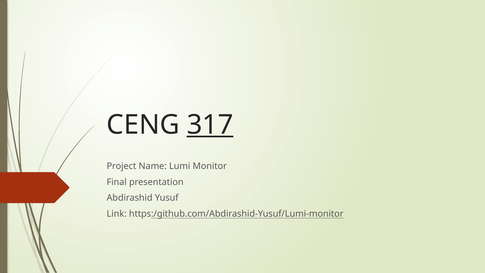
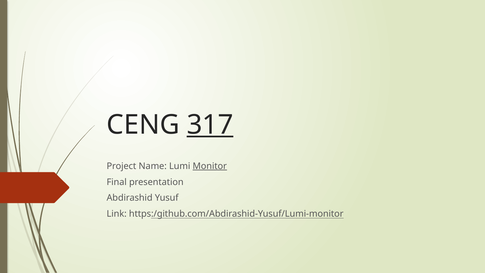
Monitor underline: none -> present
